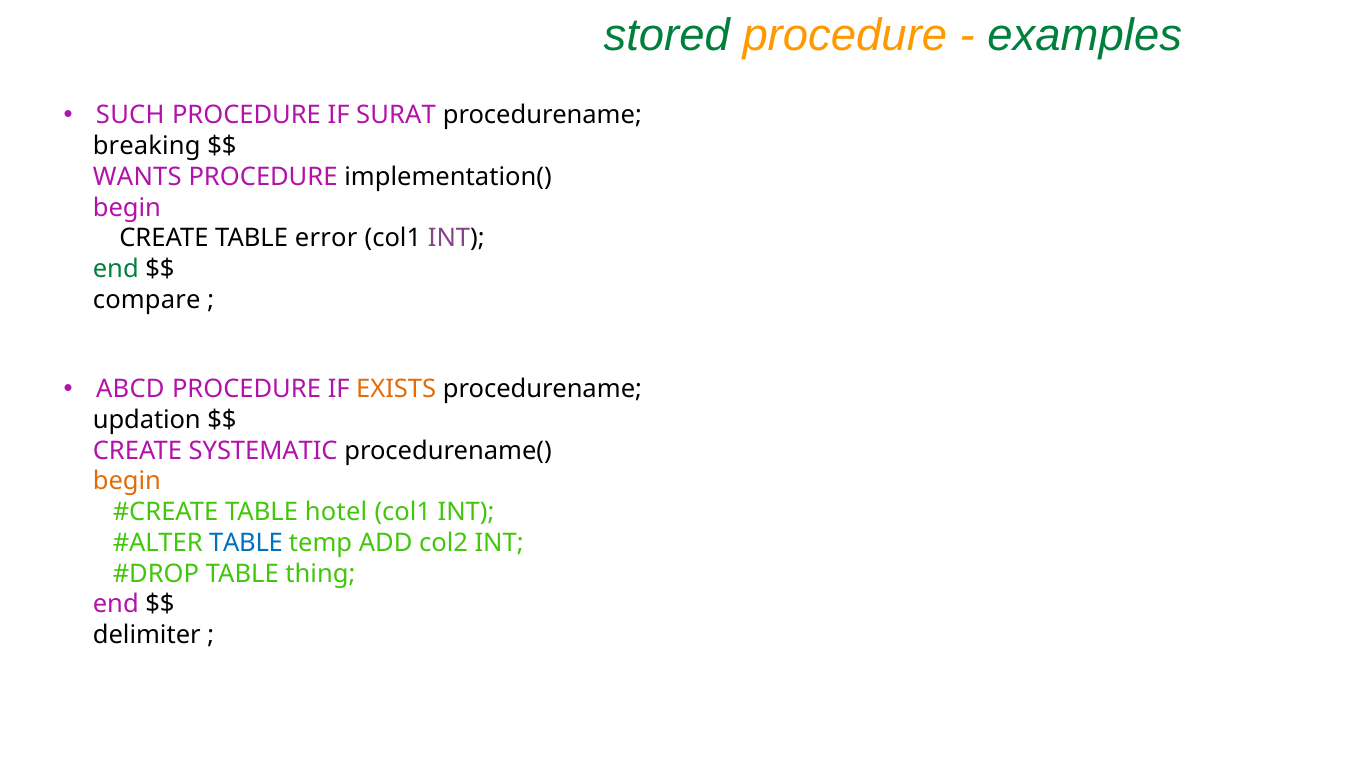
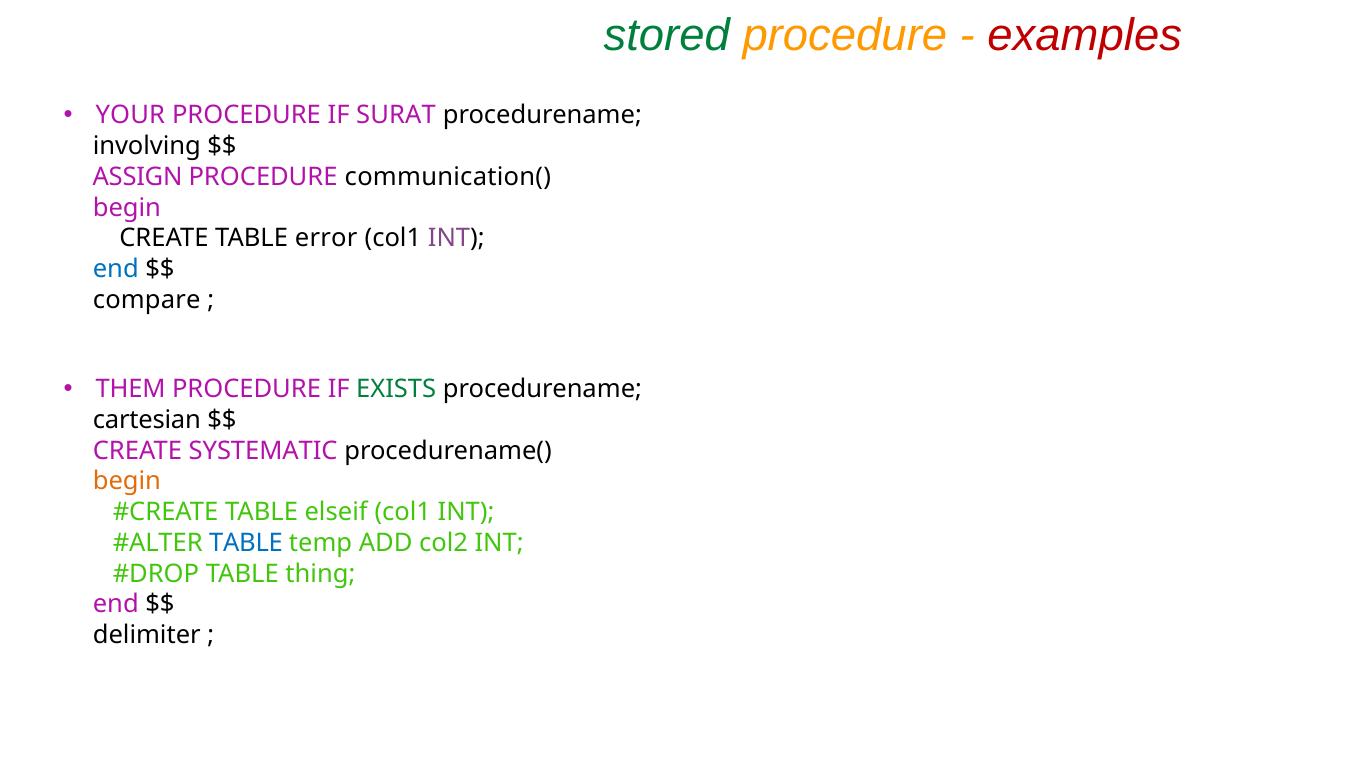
examples colour: green -> red
SUCH: SUCH -> YOUR
breaking: breaking -> involving
WANTS: WANTS -> ASSIGN
implementation(: implementation( -> communication(
end at (116, 269) colour: green -> blue
ABCD: ABCD -> THEM
EXISTS colour: orange -> green
updation: updation -> cartesian
hotel: hotel -> elseif
